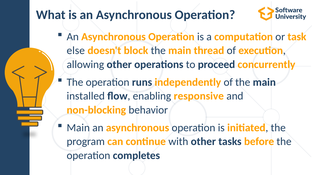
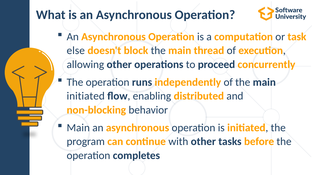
installed at (86, 96): installed -> initiated
responsive: responsive -> distributed
